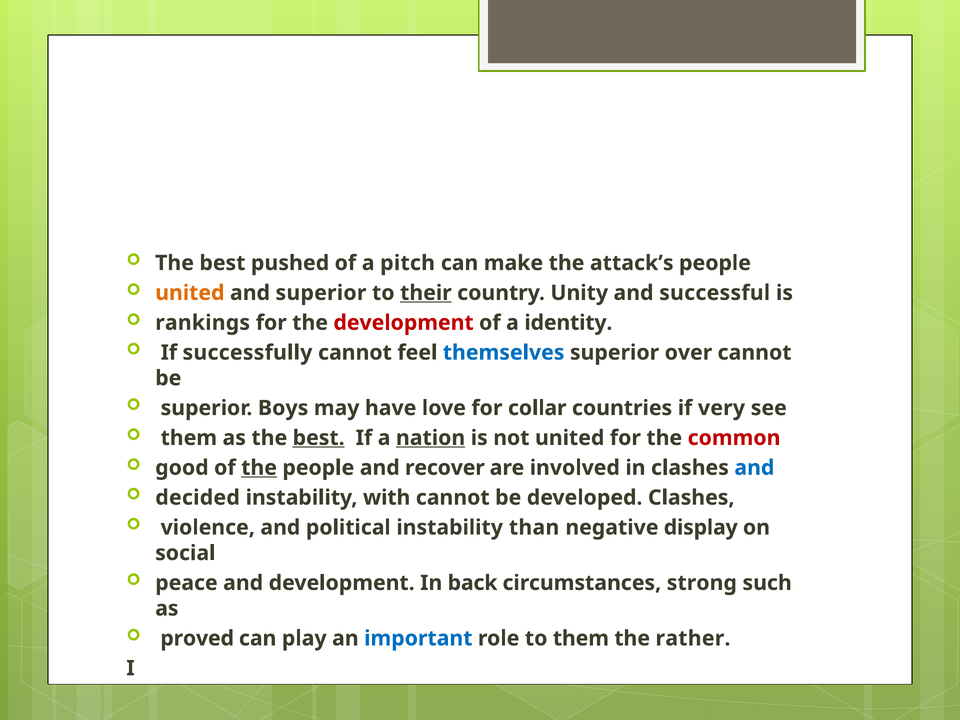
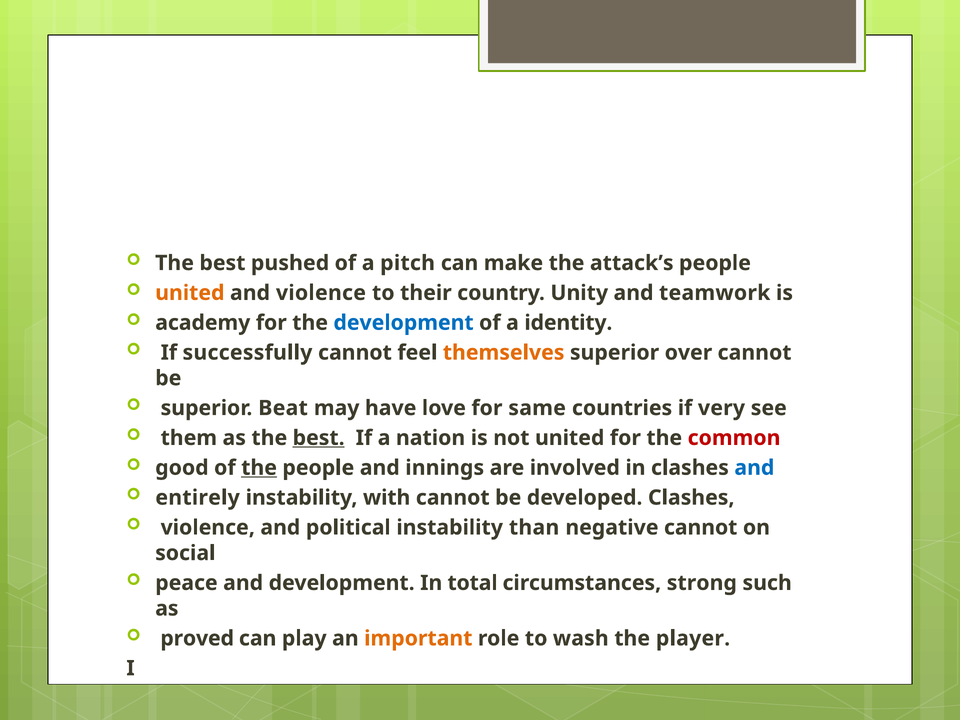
and superior: superior -> violence
their underline: present -> none
successful: successful -> teamwork
rankings: rankings -> academy
development at (404, 323) colour: red -> blue
themselves colour: blue -> orange
Boys: Boys -> Beat
collar: collar -> same
nation underline: present -> none
recover: recover -> innings
decided: decided -> entirely
negative display: display -> cannot
back: back -> total
important colour: blue -> orange
to them: them -> wash
rather: rather -> player
